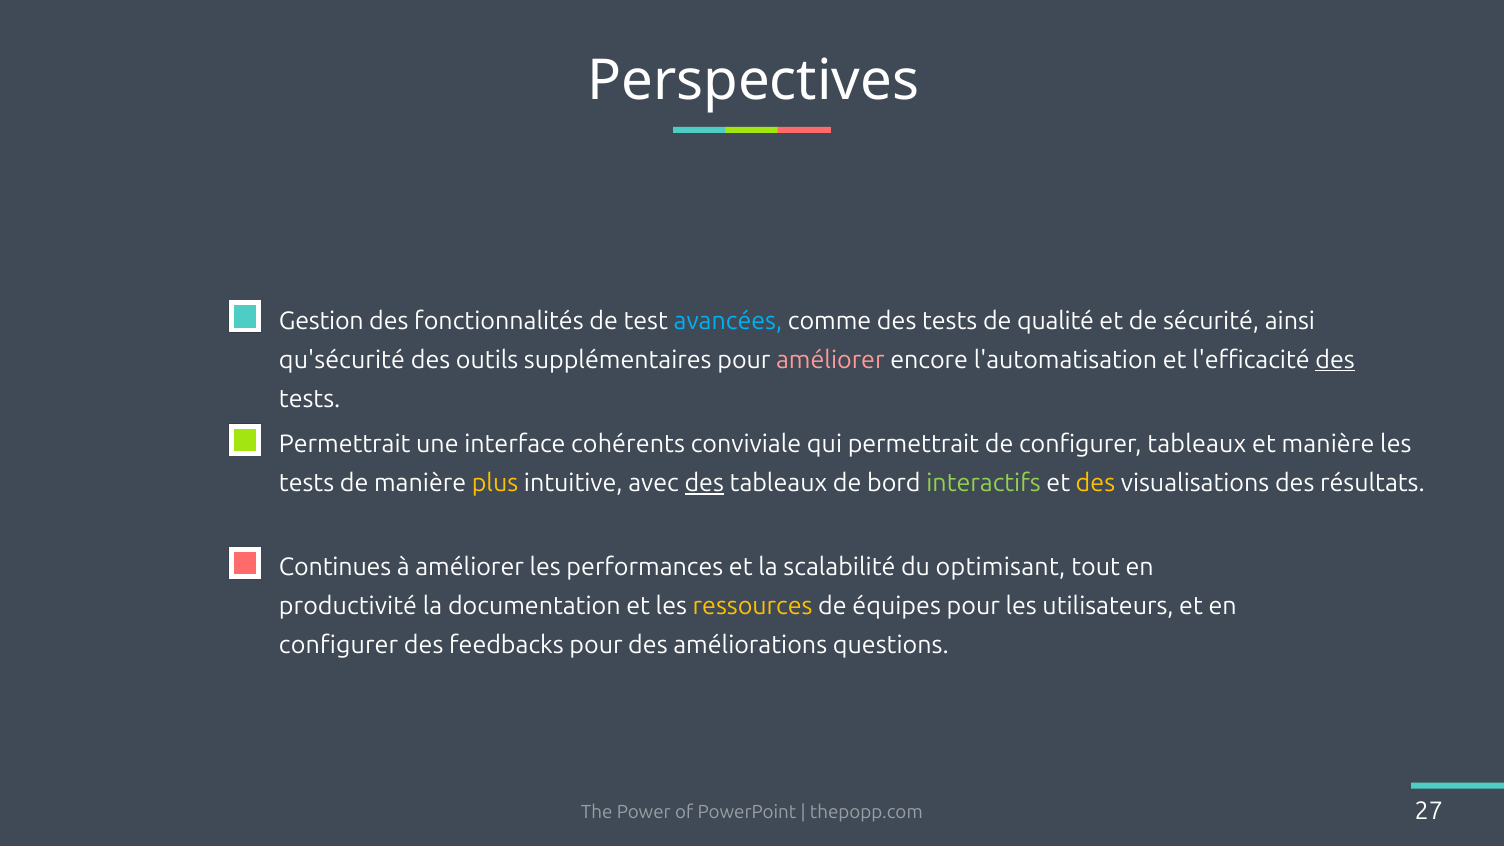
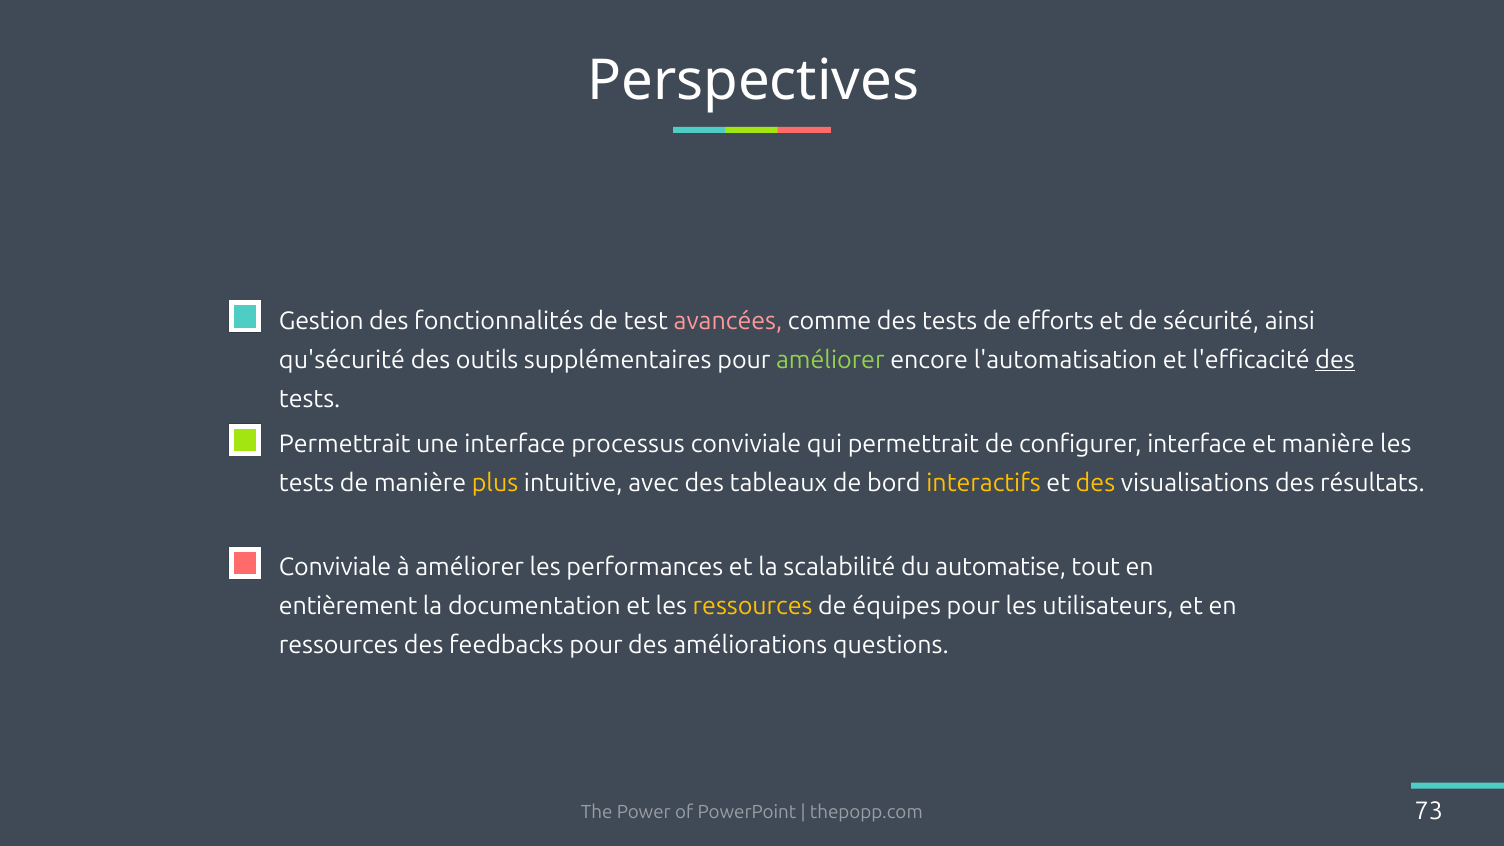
avancées colour: light blue -> pink
qualité: qualité -> efforts
améliorer at (830, 360) colour: pink -> light green
cohérents: cohérents -> processus
configurer tableaux: tableaux -> interface
des at (704, 483) underline: present -> none
interactifs colour: light green -> yellow
Continues at (335, 567): Continues -> Conviviale
optimisant: optimisant -> automatise
productivité: productivité -> entièrement
configurer at (339, 646): configurer -> ressources
27: 27 -> 73
